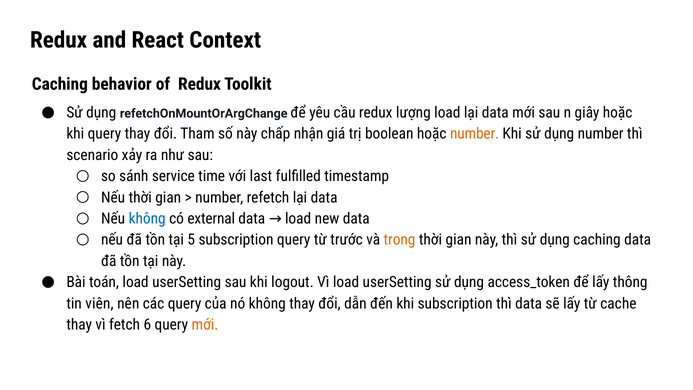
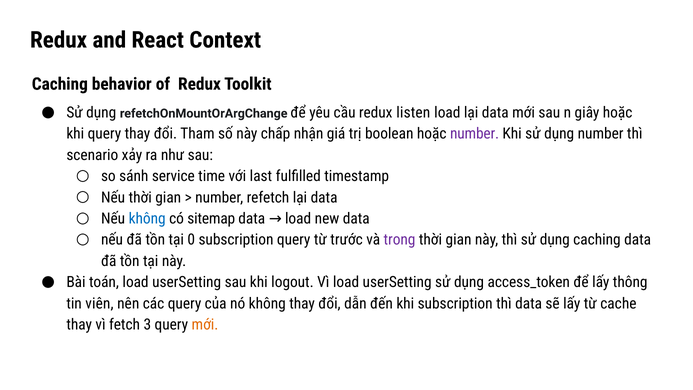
lượng: lượng -> listen
number at (475, 134) colour: orange -> purple
external: external -> sitemap
5: 5 -> 0
trong colour: orange -> purple
6: 6 -> 3
